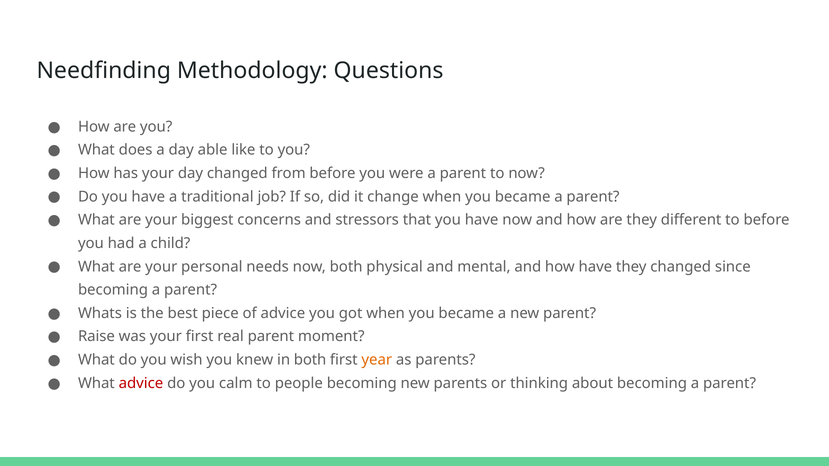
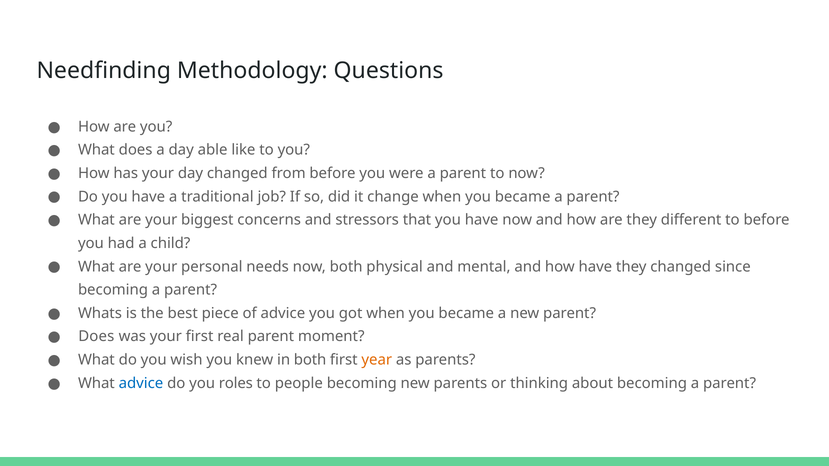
Raise at (96, 337): Raise -> Does
advice at (141, 383) colour: red -> blue
calm: calm -> roles
